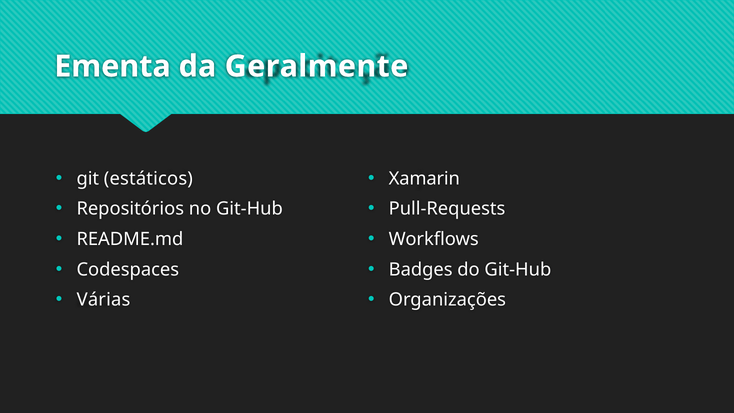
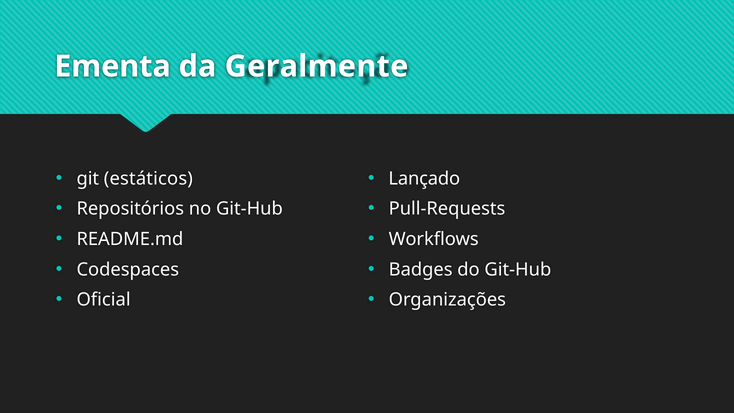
Xamarin: Xamarin -> Lançado
Várias: Várias -> Oficial
